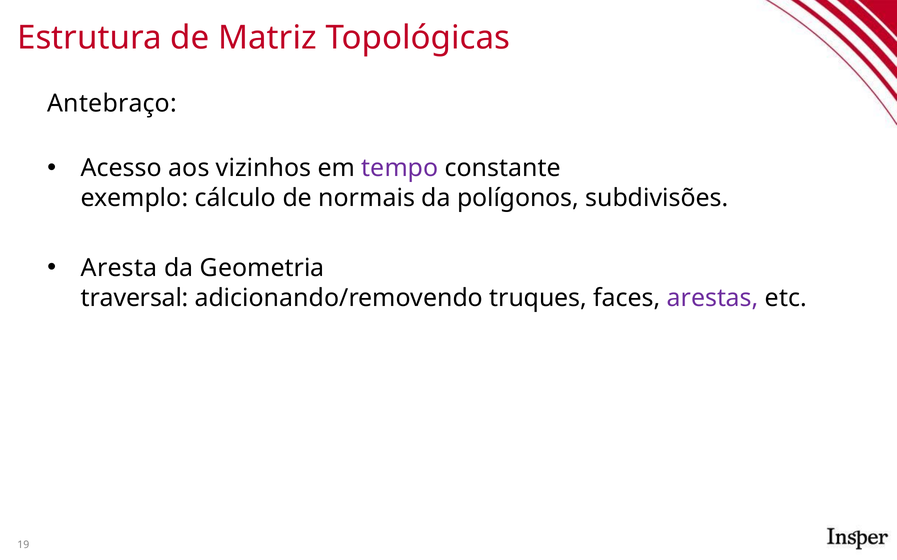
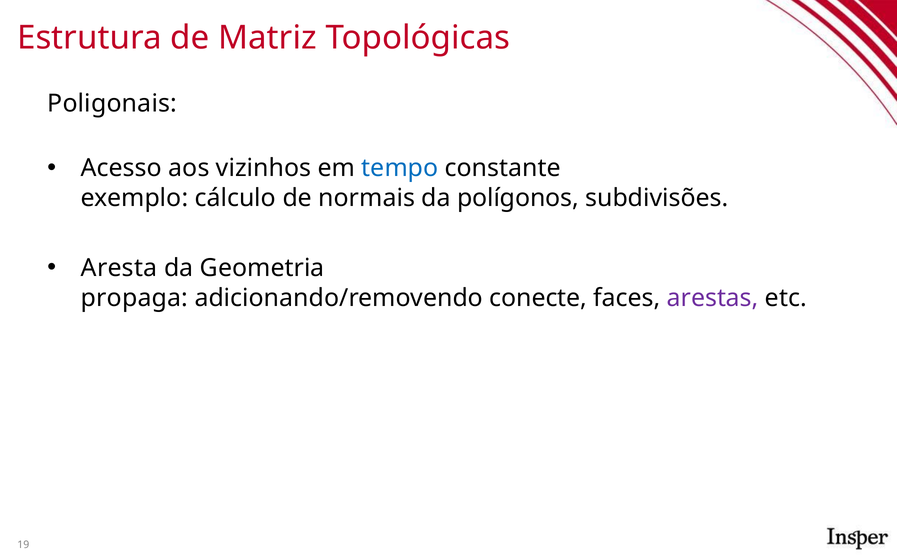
Antebraço: Antebraço -> Poligonais
tempo colour: purple -> blue
traversal: traversal -> propaga
truques: truques -> conecte
